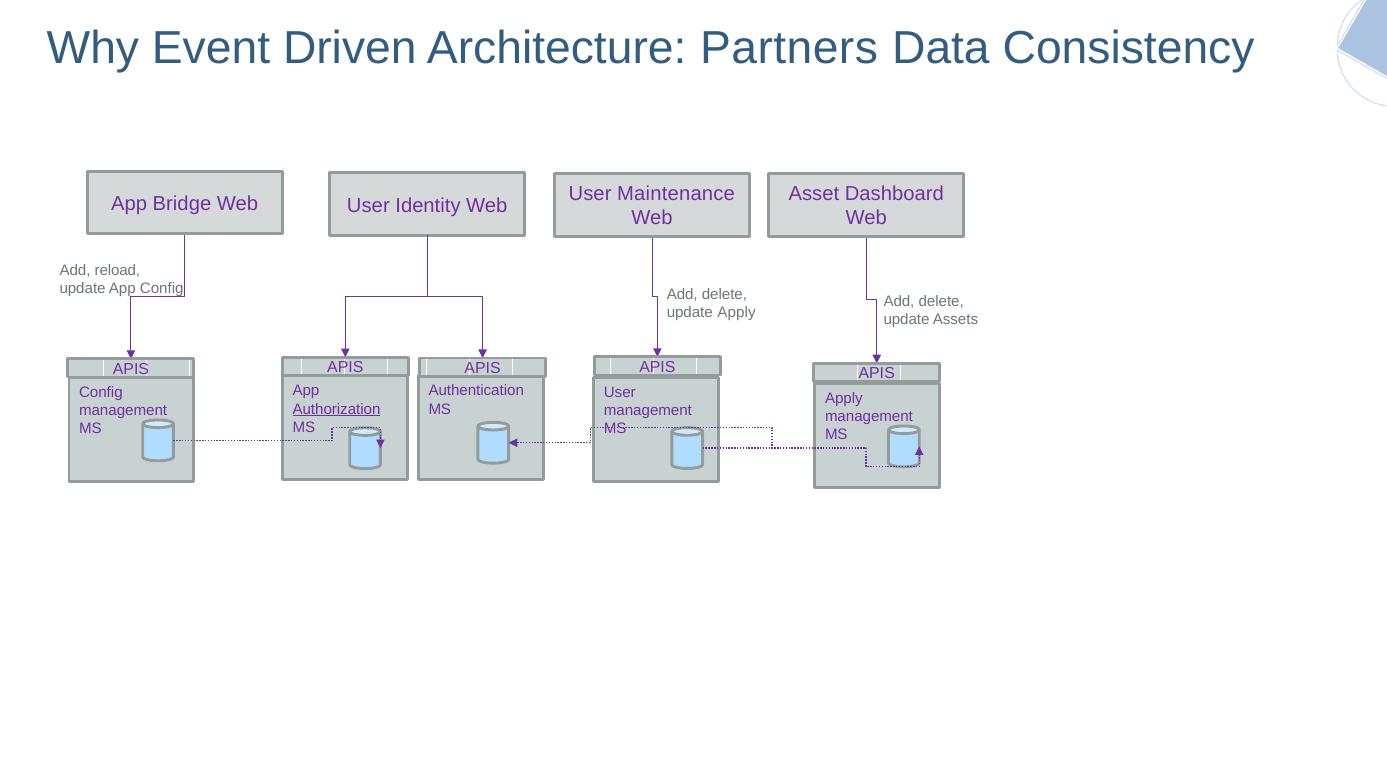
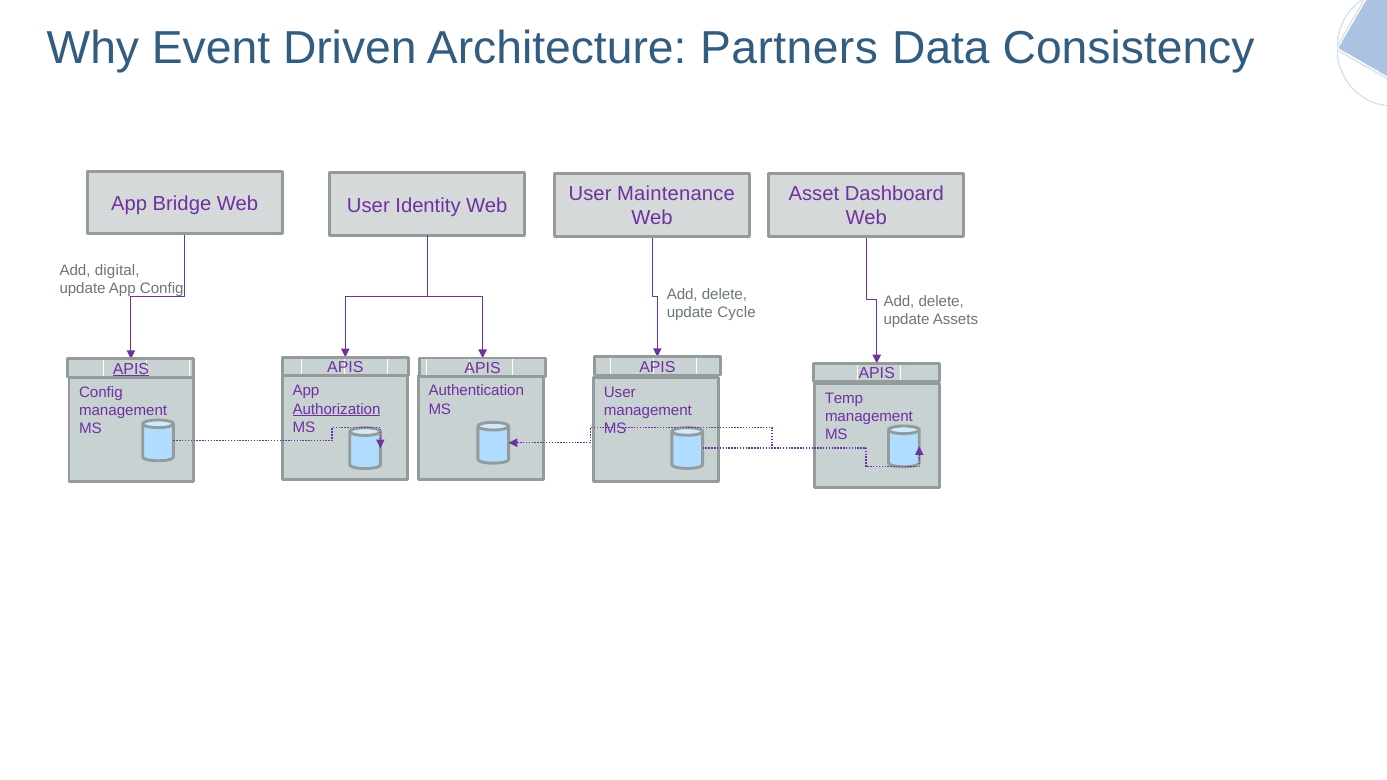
reload: reload -> digital
update Apply: Apply -> Cycle
APIS at (131, 369) underline: none -> present
Apply at (844, 398): Apply -> Temp
